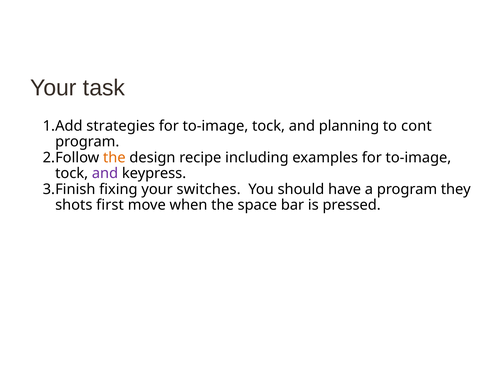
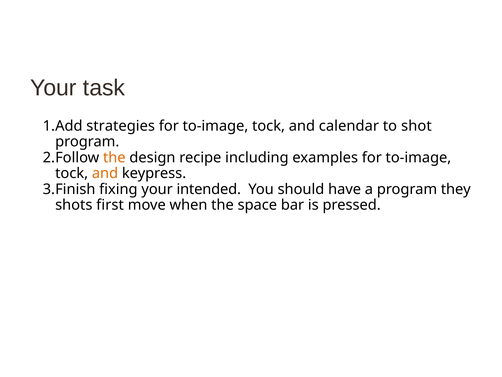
planning: planning -> calendar
cont: cont -> shot
and at (105, 173) colour: purple -> orange
switches: switches -> intended
